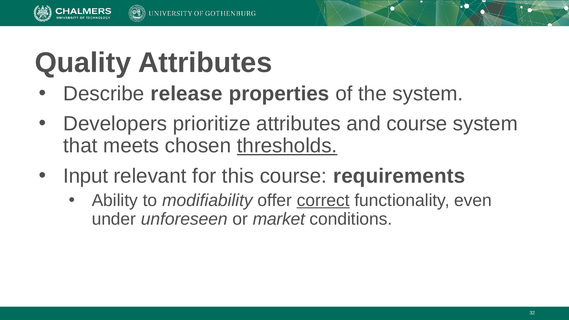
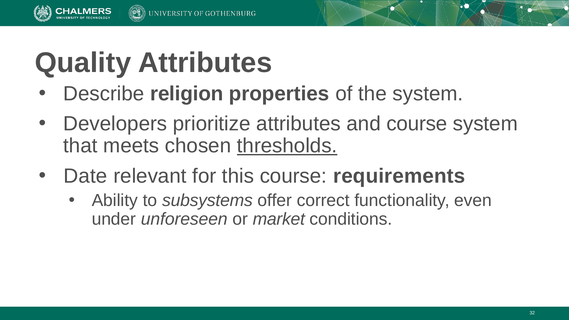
release: release -> religion
Input: Input -> Date
modifiability: modifiability -> subsystems
correct underline: present -> none
